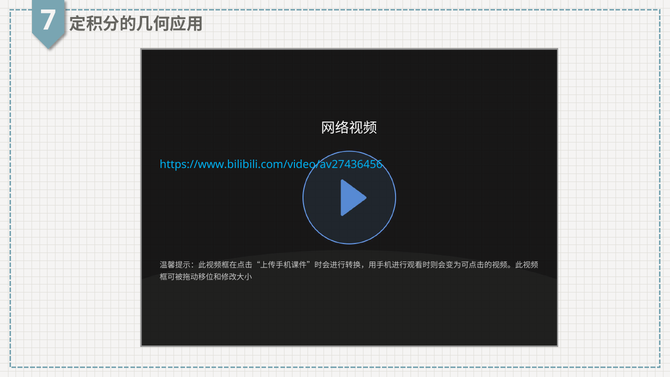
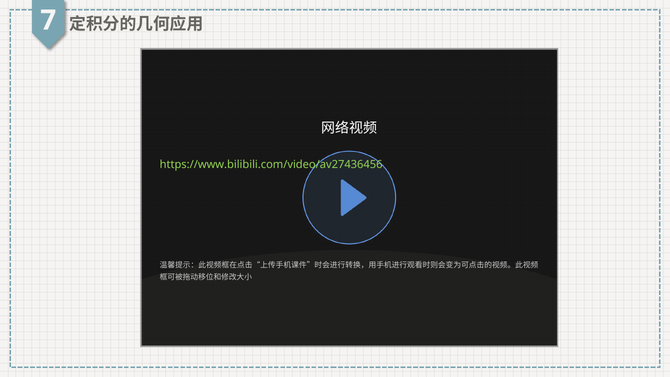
https://www.bilibili.com/video/av27436456 colour: light blue -> light green
